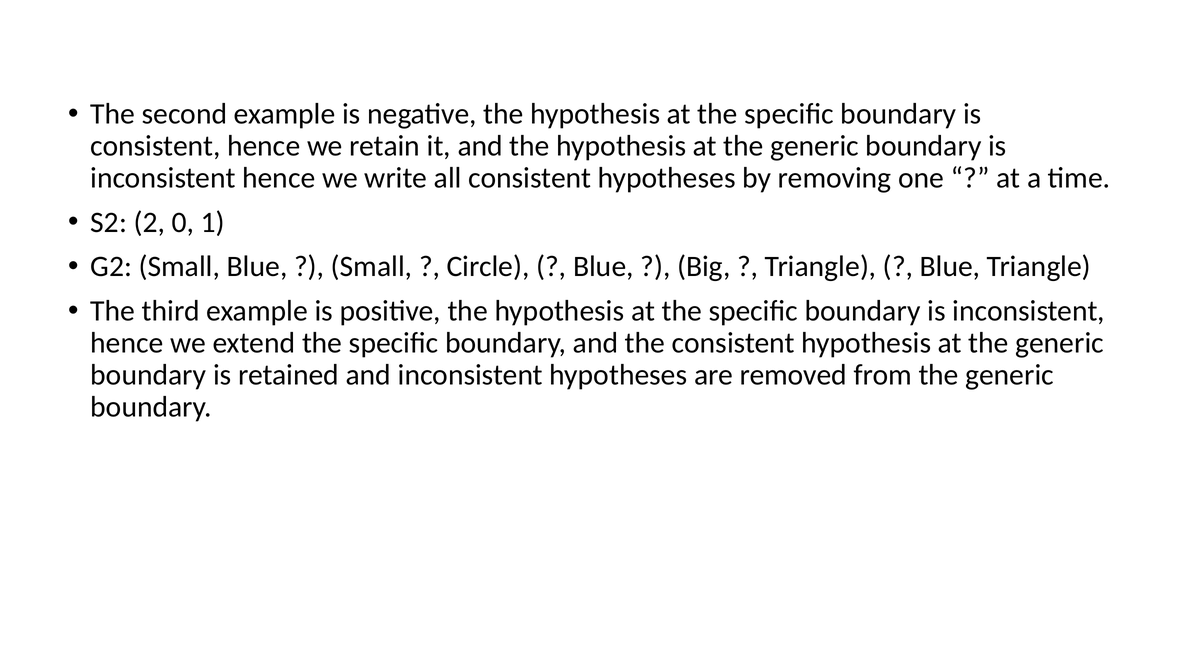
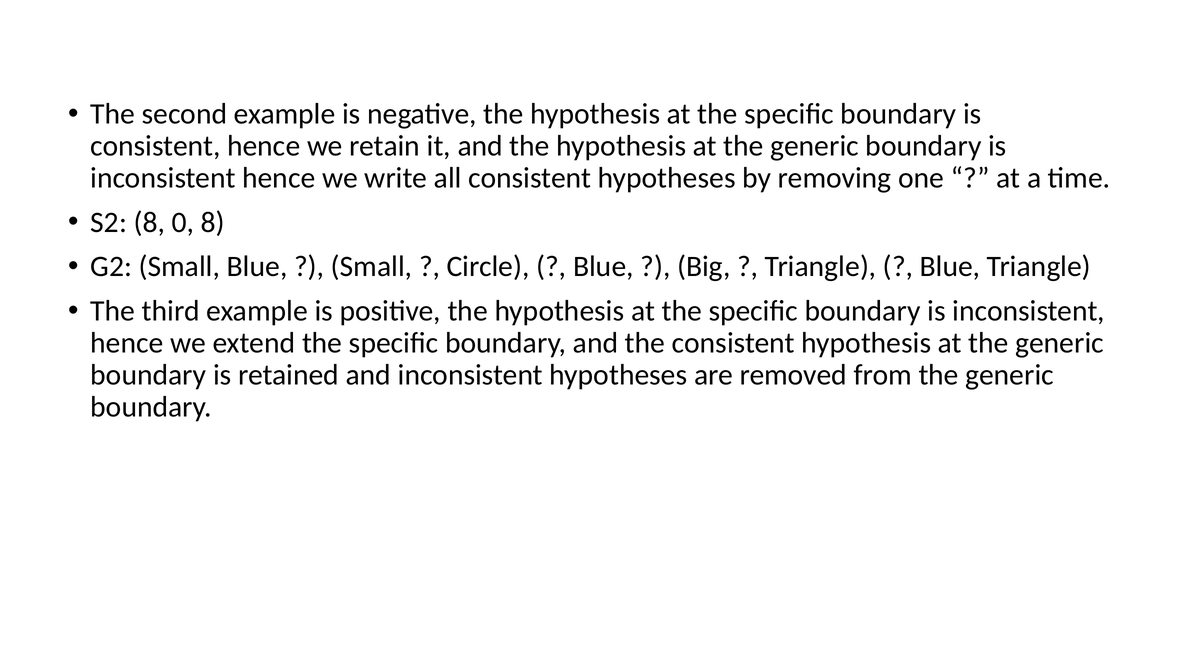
S2 2: 2 -> 8
0 1: 1 -> 8
